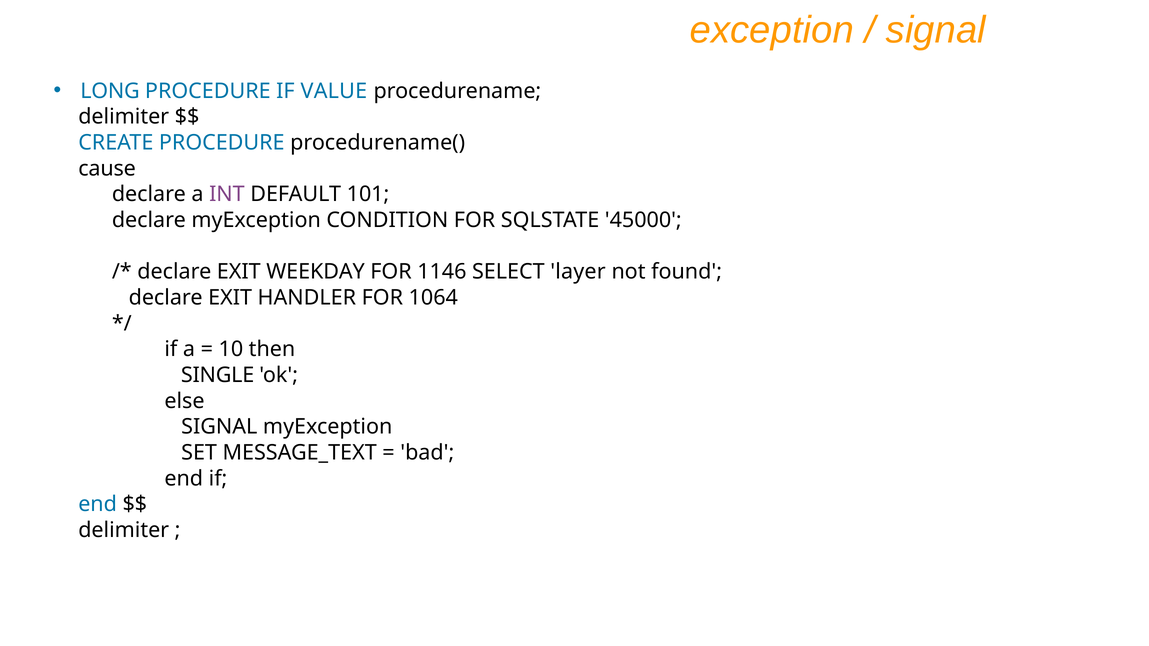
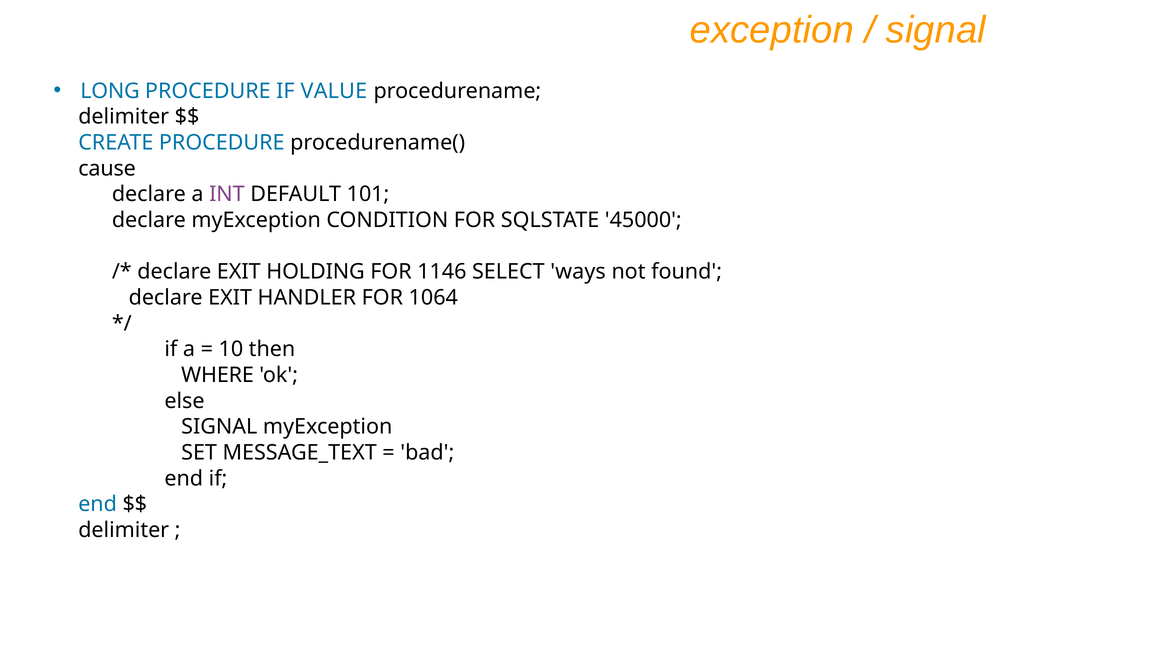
WEEKDAY: WEEKDAY -> HOLDING
layer: layer -> ways
SINGLE: SINGLE -> WHERE
